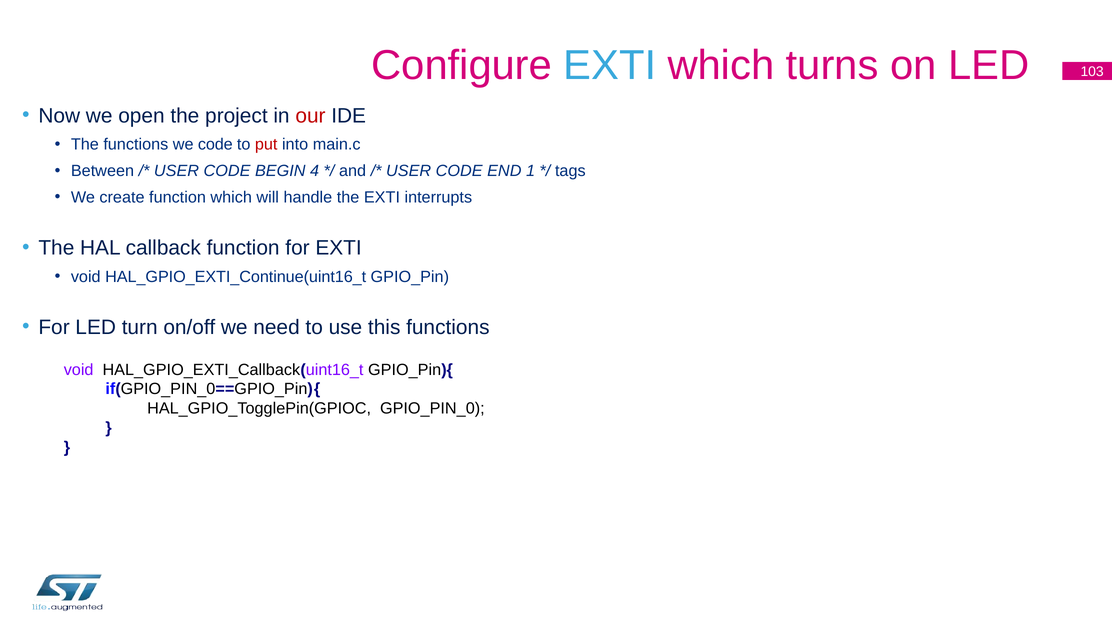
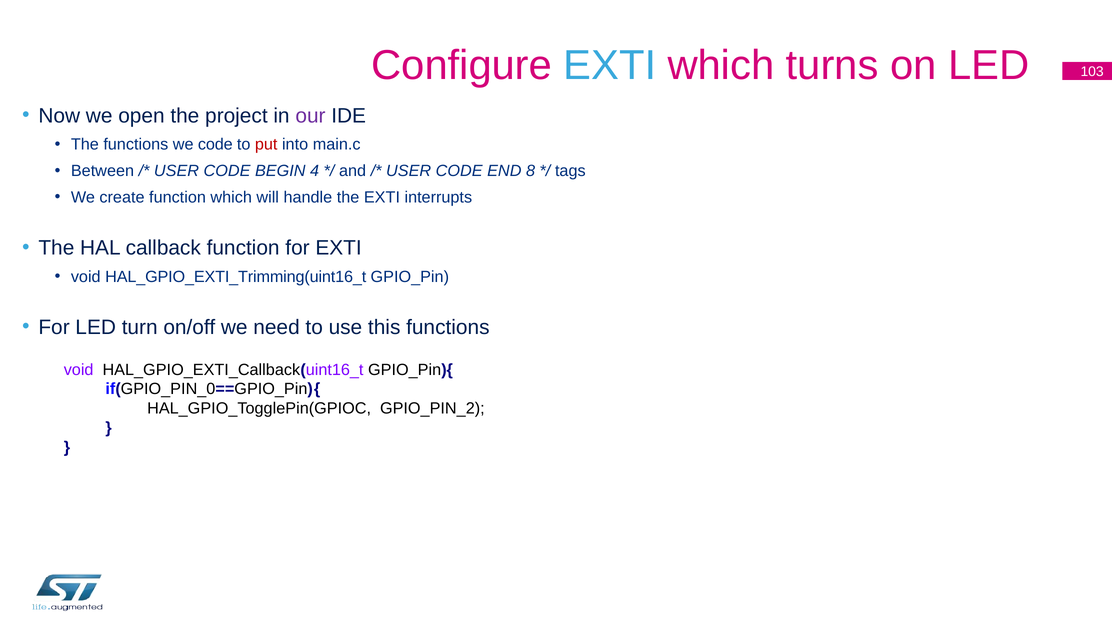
our colour: red -> purple
1: 1 -> 8
HAL_GPIO_EXTI_Continue(uint16_t: HAL_GPIO_EXTI_Continue(uint16_t -> HAL_GPIO_EXTI_Trimming(uint16_t
GPIO_PIN_0: GPIO_PIN_0 -> GPIO_PIN_2
